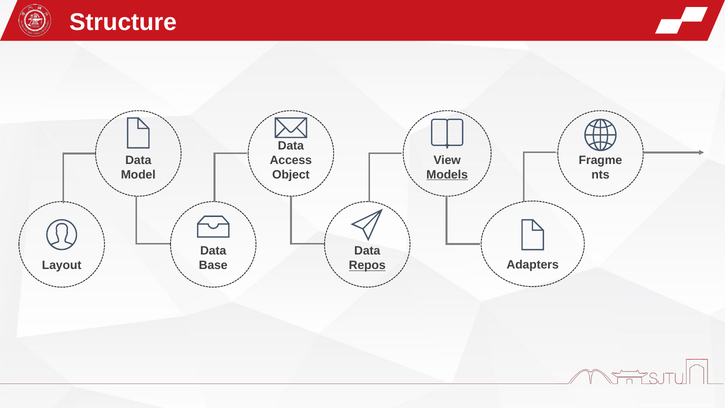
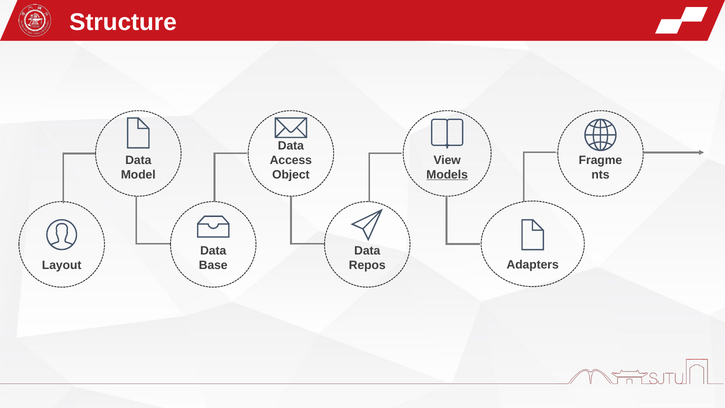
Repos underline: present -> none
